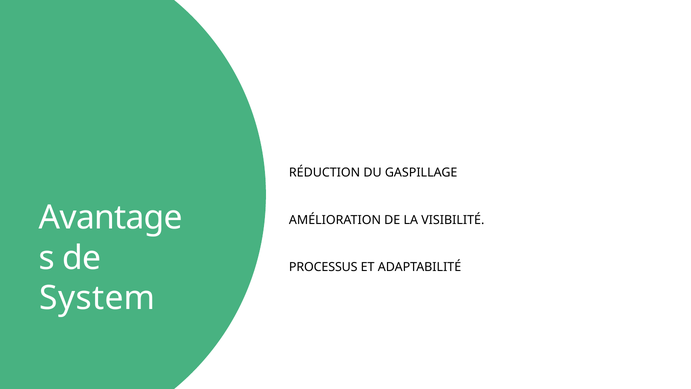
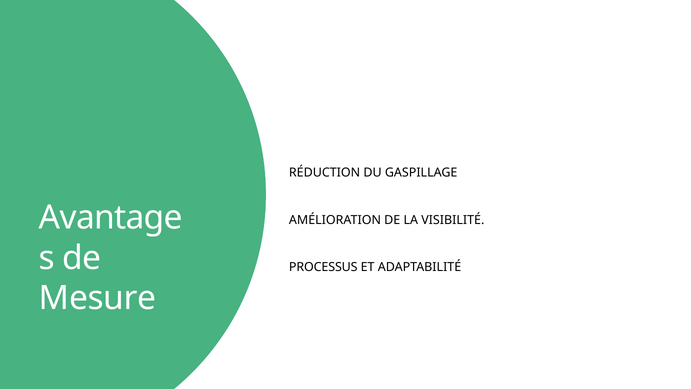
System: System -> Mesure
